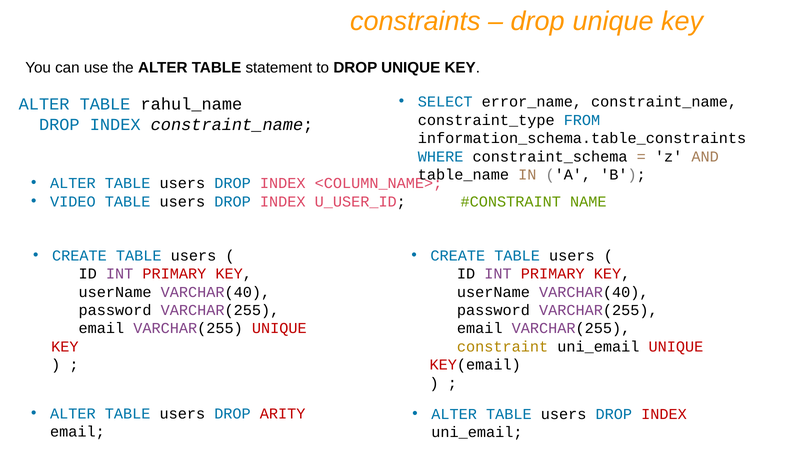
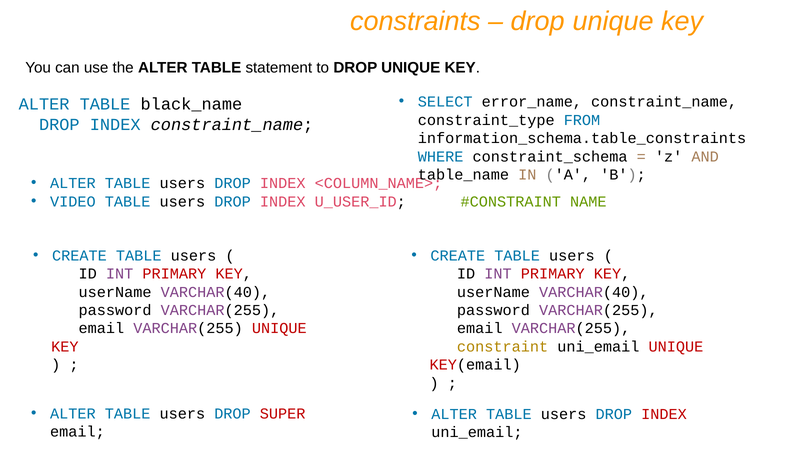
rahul_name: rahul_name -> black_name
ARITY: ARITY -> SUPER
